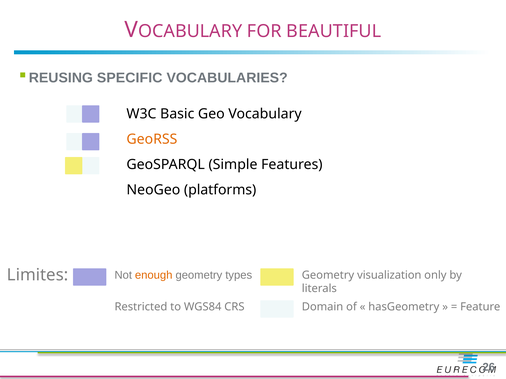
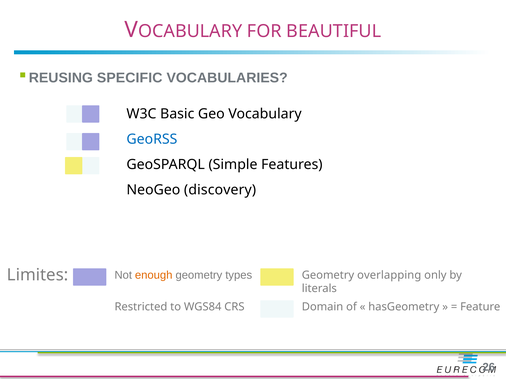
GeoRSS colour: orange -> blue
platforms: platforms -> discovery
visualization: visualization -> overlapping
